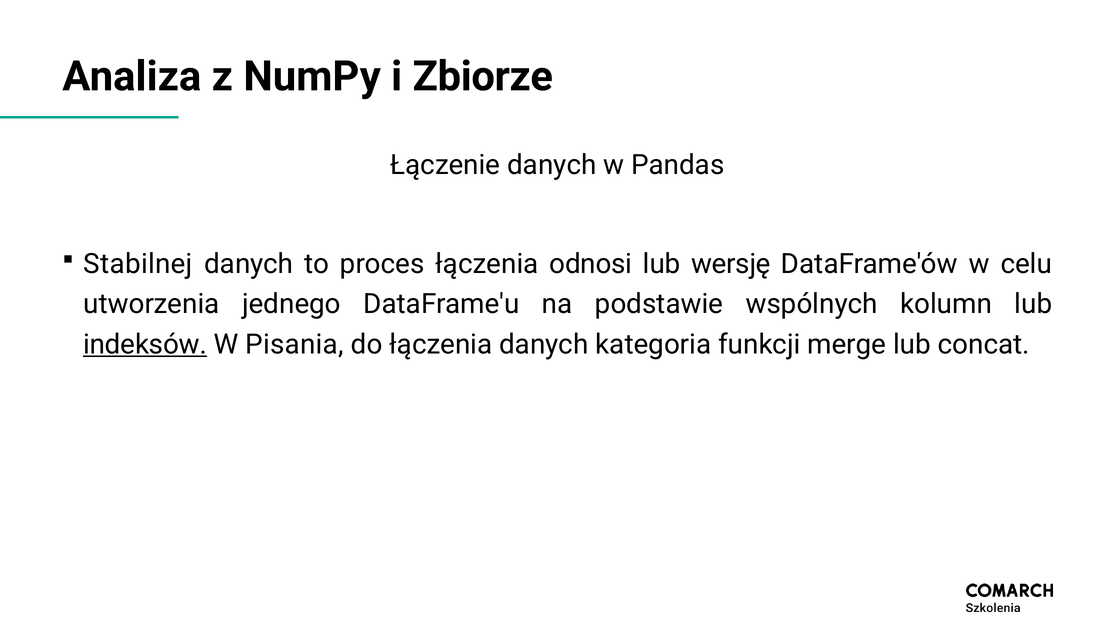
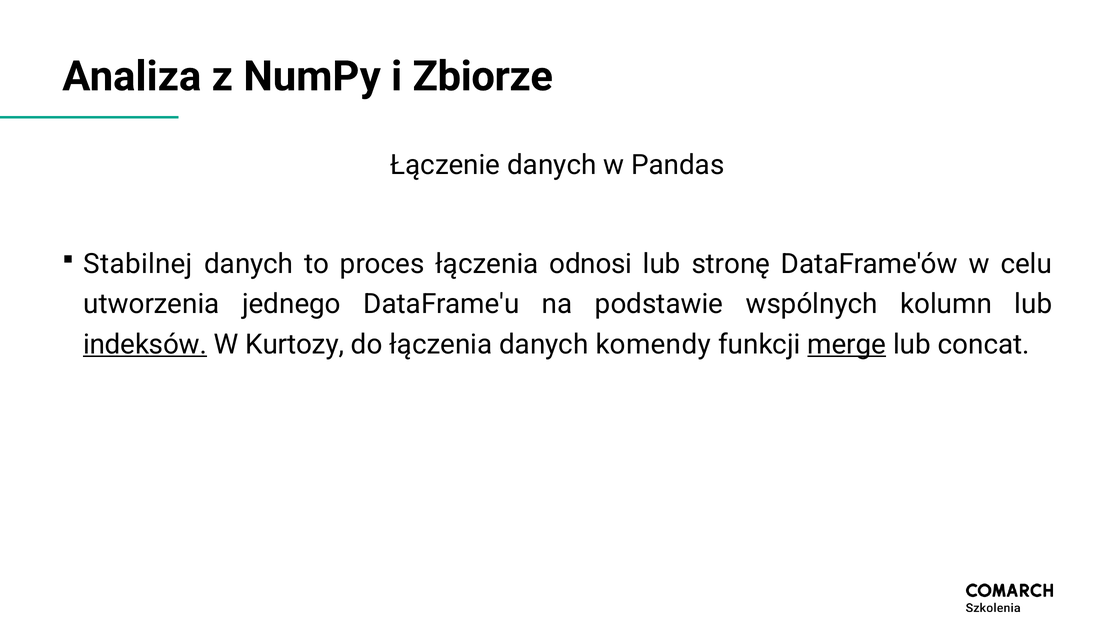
wersję: wersję -> stronę
Pisania: Pisania -> Kurtozy
kategoria: kategoria -> komendy
merge underline: none -> present
